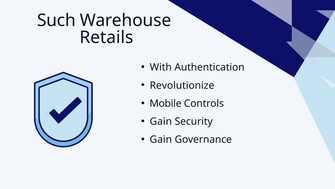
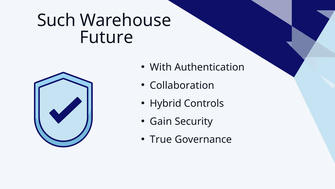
Retails: Retails -> Future
Revolutionize: Revolutionize -> Collaboration
Mobile: Mobile -> Hybrid
Gain at (161, 139): Gain -> True
